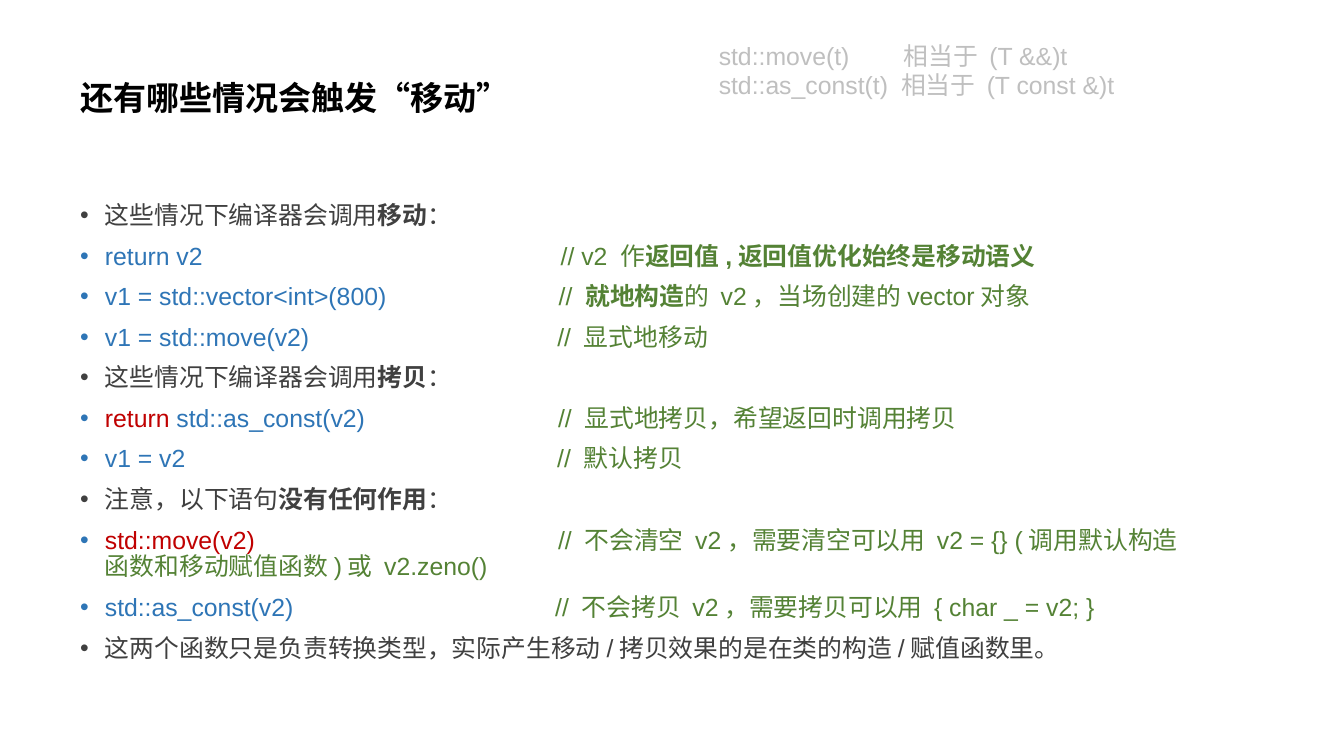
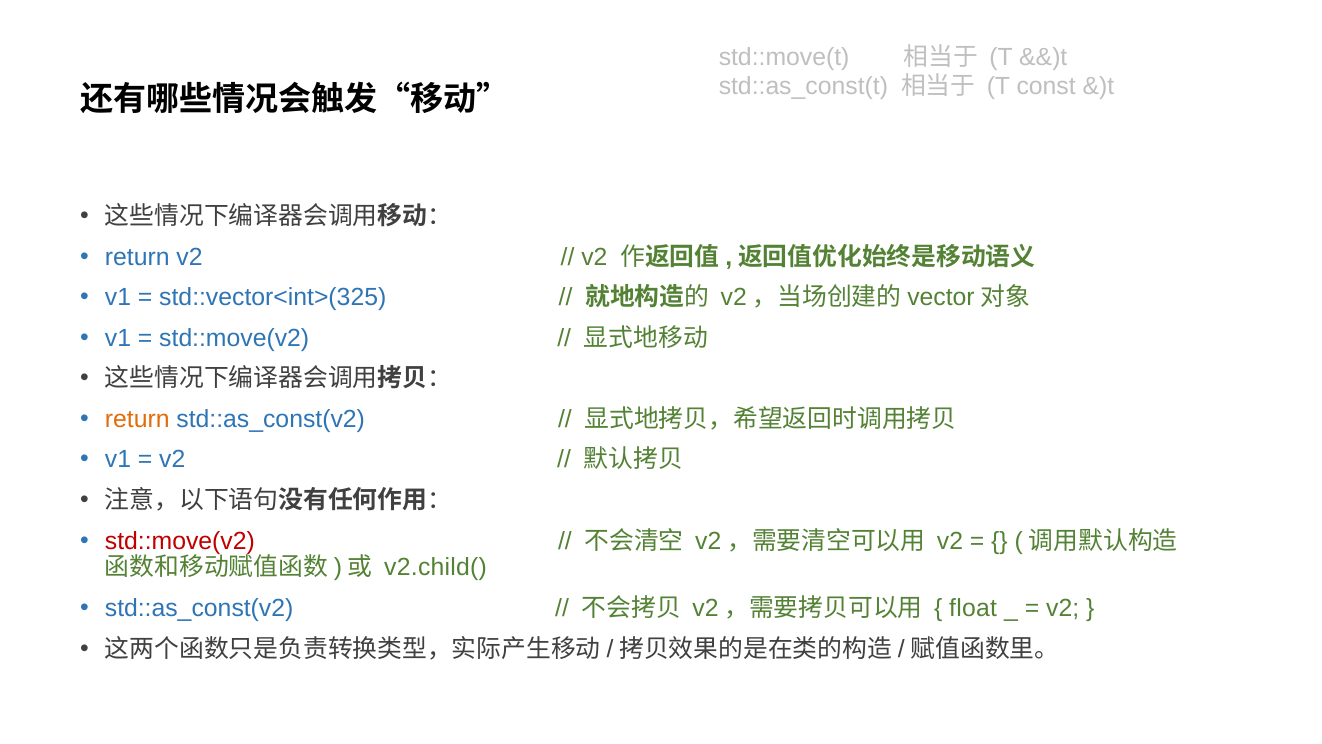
std::vector<int>(800: std::vector<int>(800 -> std::vector<int>(325
return at (137, 419) colour: red -> orange
v2.zeno(: v2.zeno( -> v2.child(
char: char -> float
